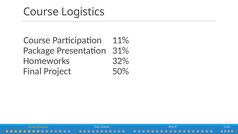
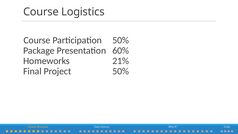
Participation 11%: 11% -> 50%
31%: 31% -> 60%
32%: 32% -> 21%
